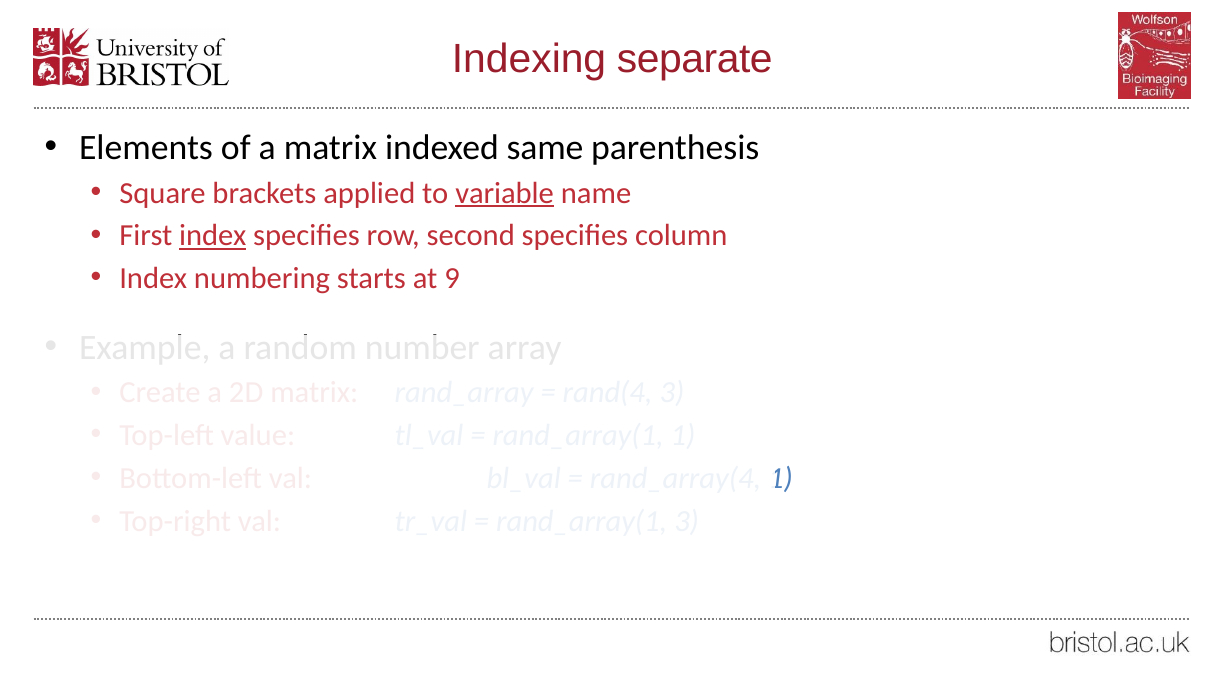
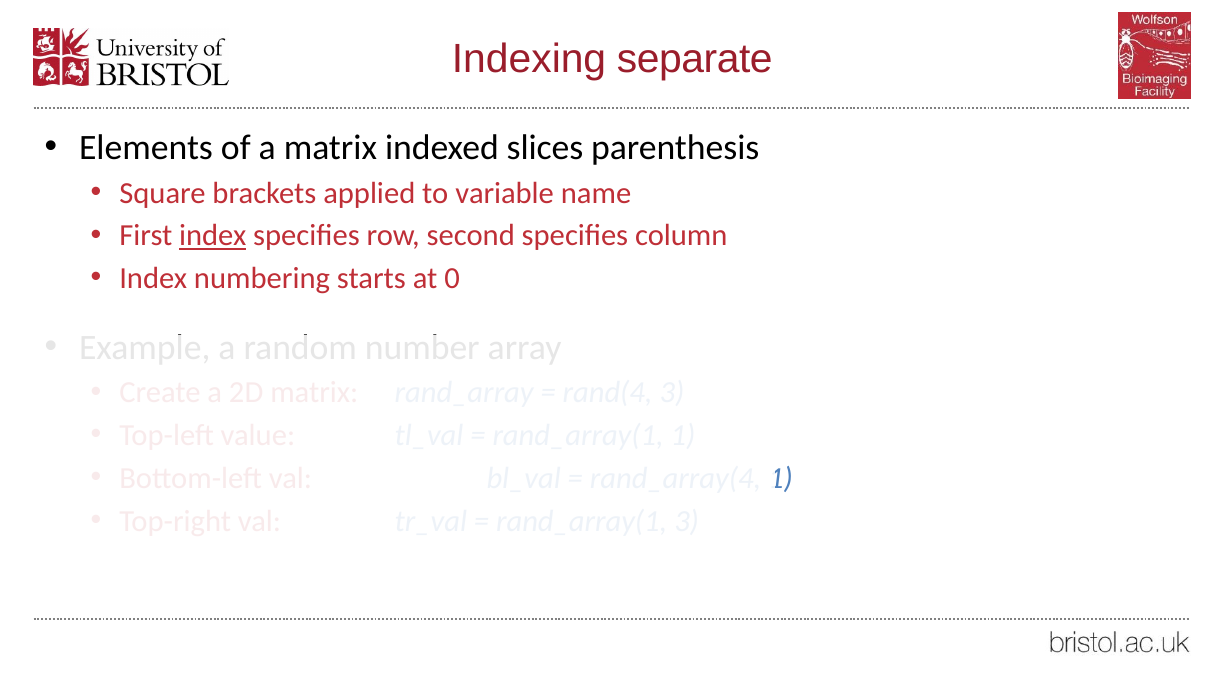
same: same -> slices
variable underline: present -> none
9: 9 -> 0
